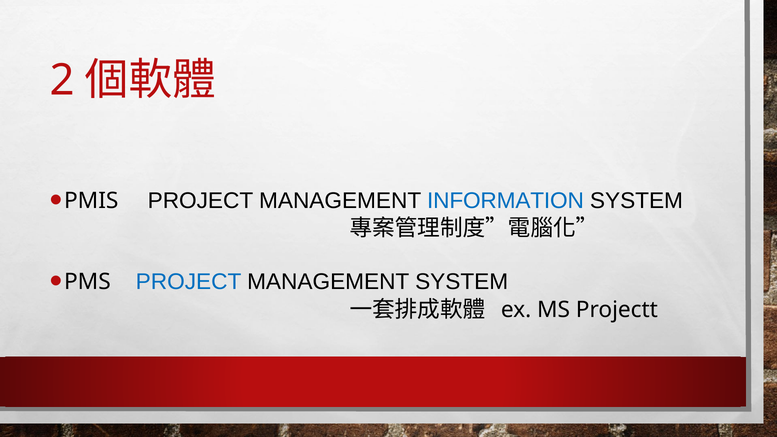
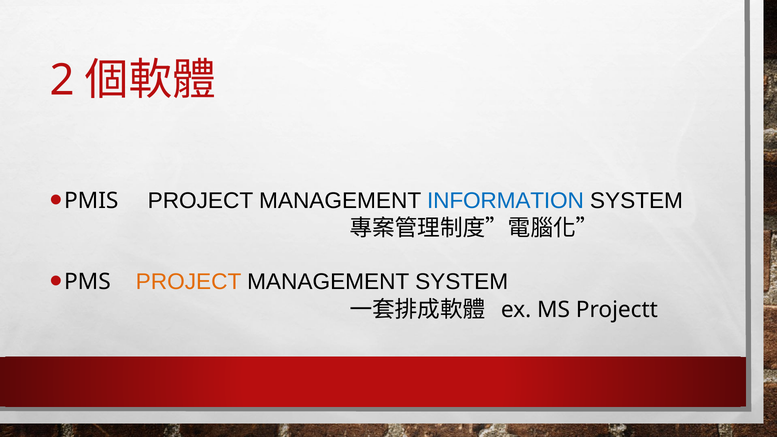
PROJECT at (189, 282) colour: blue -> orange
